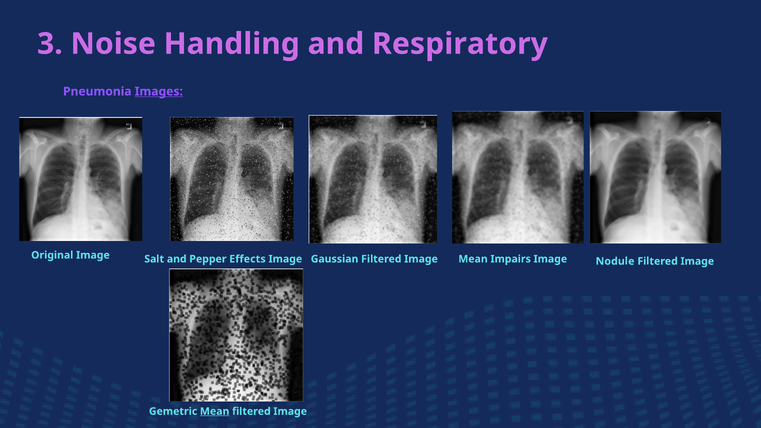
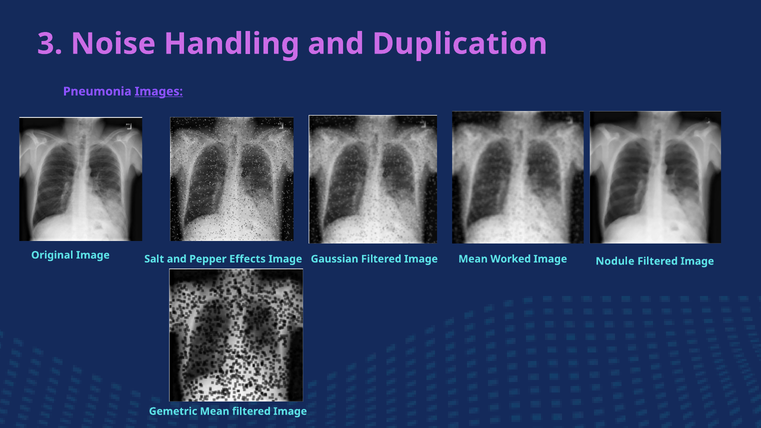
Respiratory: Respiratory -> Duplication
Impairs: Impairs -> Worked
Mean at (215, 411) underline: present -> none
